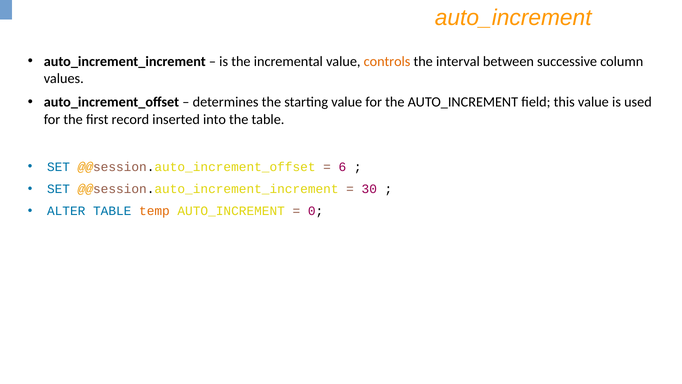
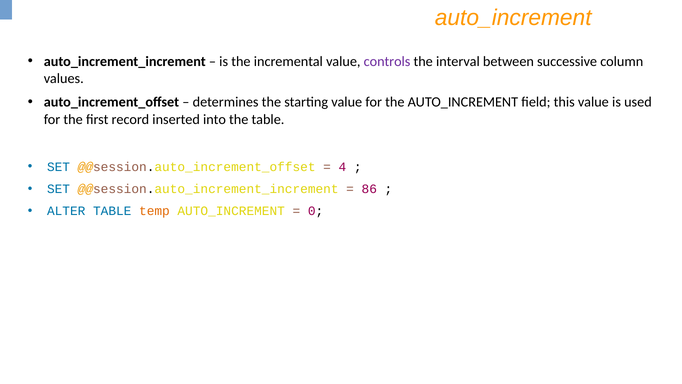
controls colour: orange -> purple
6: 6 -> 4
30: 30 -> 86
